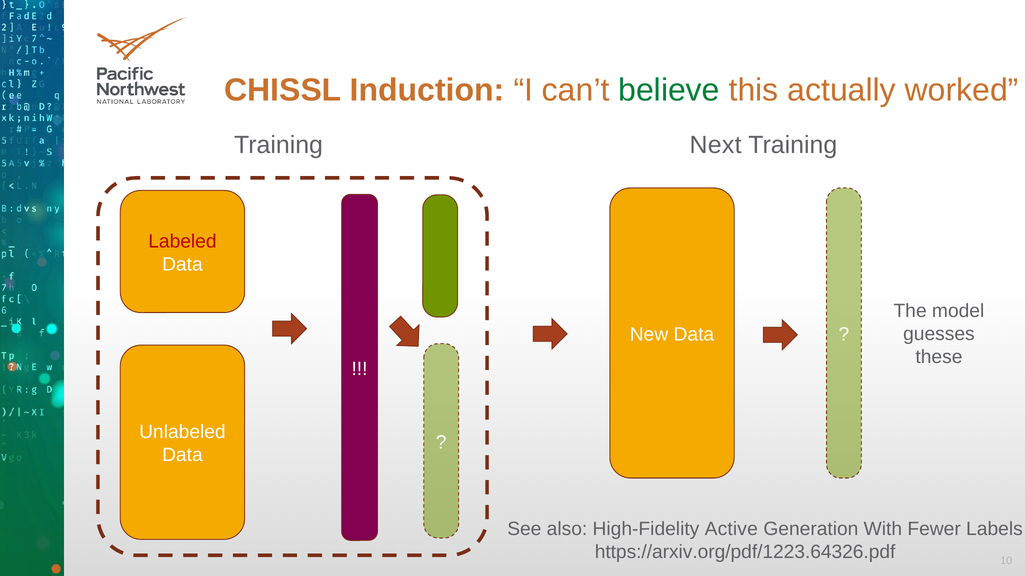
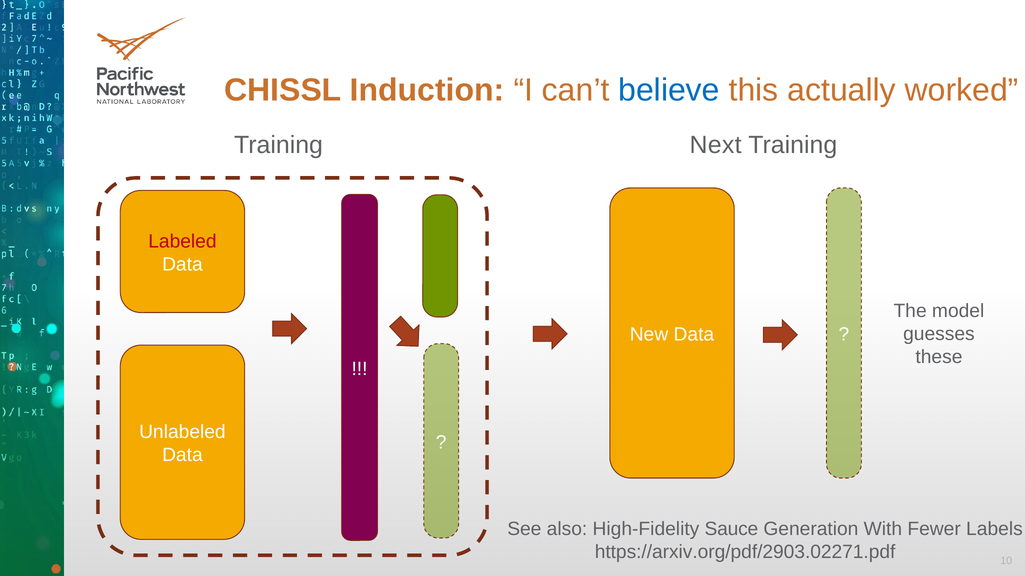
believe colour: green -> blue
Active: Active -> Sauce
https://arxiv.org/pdf/1223.64326.pdf: https://arxiv.org/pdf/1223.64326.pdf -> https://arxiv.org/pdf/2903.02271.pdf
